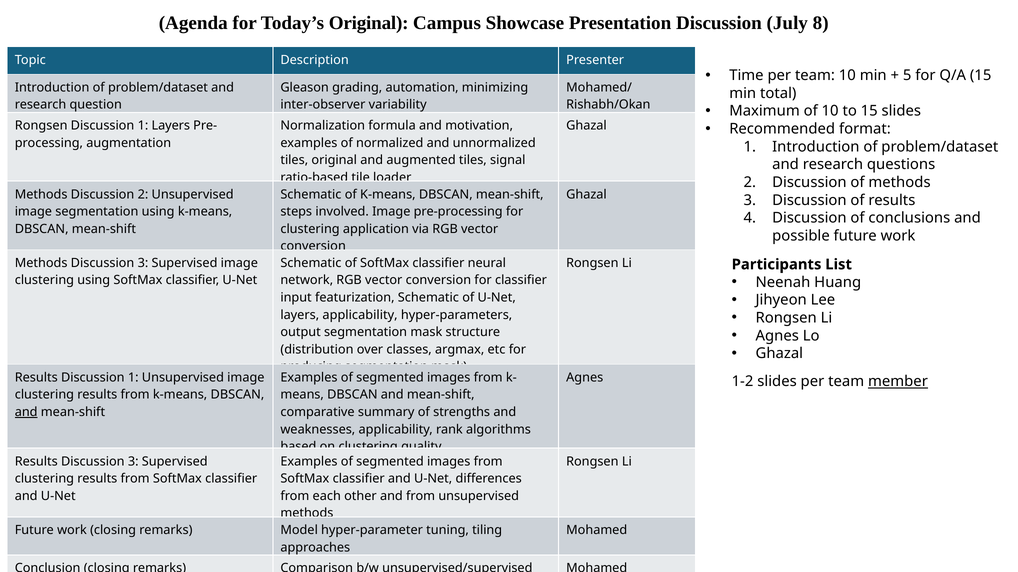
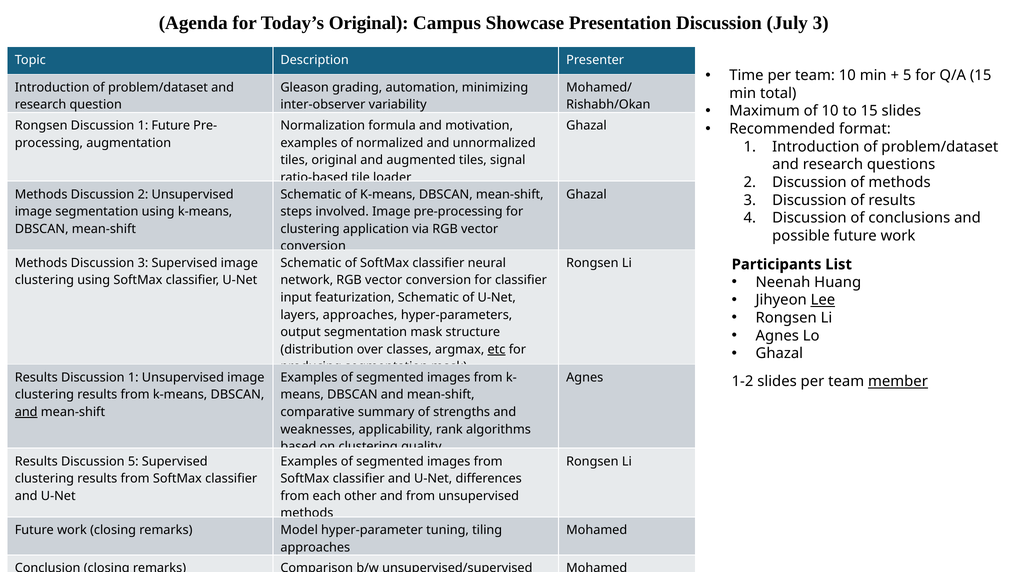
July 8: 8 -> 3
1 Layers: Layers -> Future
Lee underline: none -> present
layers applicability: applicability -> approaches
etc underline: none -> present
Results Discussion 3: 3 -> 5
